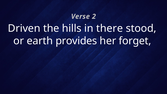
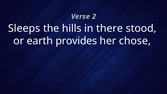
Driven: Driven -> Sleeps
forget: forget -> chose
